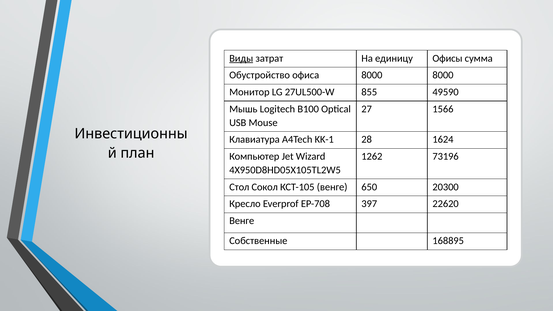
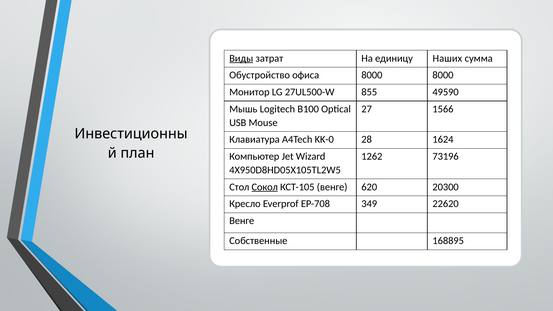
Офисы: Офисы -> Наших
KK-1: KK-1 -> KK-0
Сокол underline: none -> present
650: 650 -> 620
397: 397 -> 349
